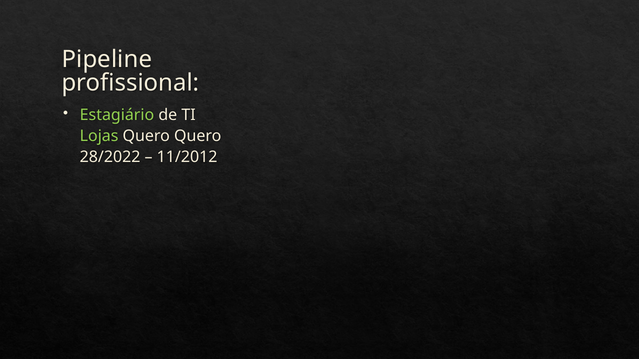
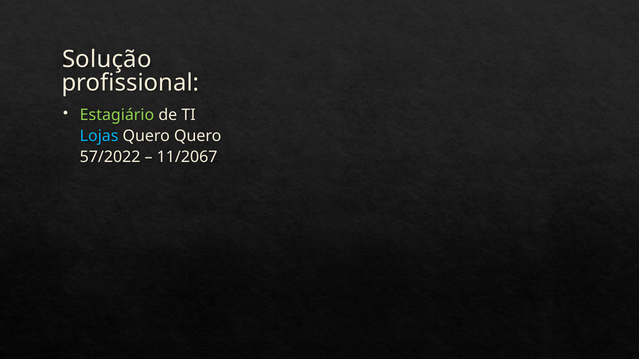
Pipeline: Pipeline -> Solução
Lojas colour: light green -> light blue
28/2022: 28/2022 -> 57/2022
11/2012: 11/2012 -> 11/2067
